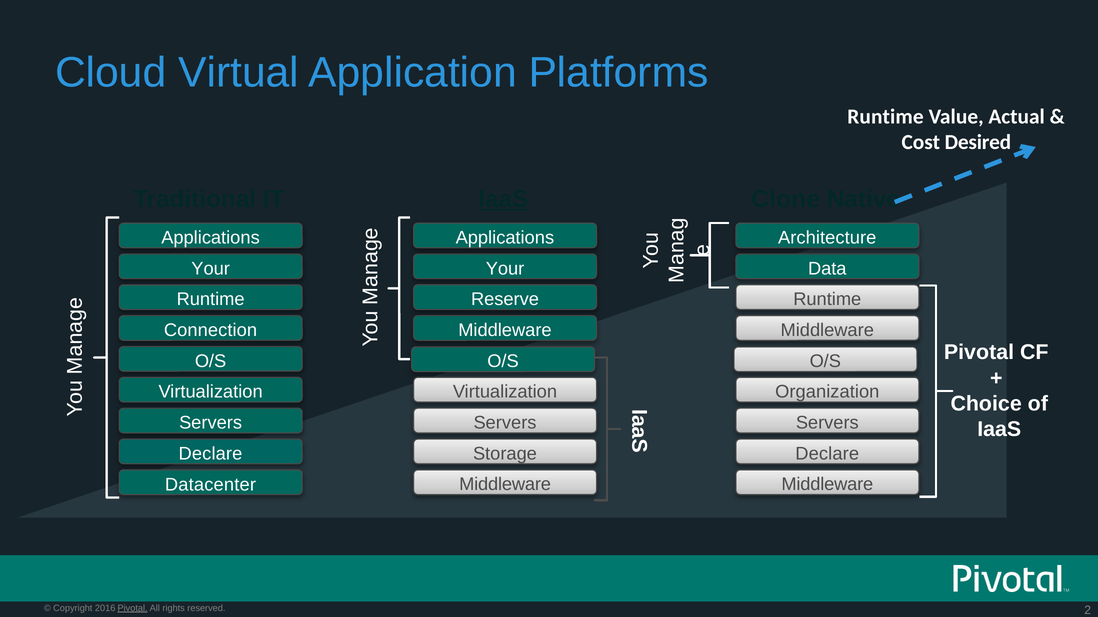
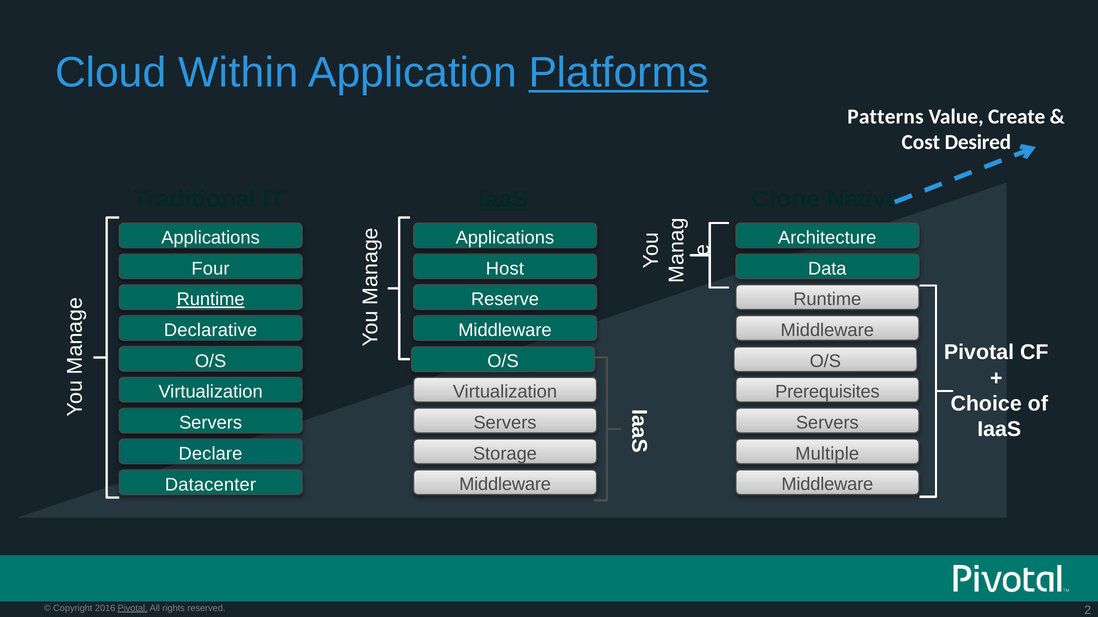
Virtual: Virtual -> Within
Platforms underline: none -> present
Runtime at (886, 117): Runtime -> Patterns
Actual: Actual -> Create
Your at (211, 269): Your -> Four
Your at (505, 269): Your -> Host
Runtime at (211, 300) underline: none -> present
Connection: Connection -> Declarative
Organization: Organization -> Prerequisites
Declare at (827, 454): Declare -> Multiple
